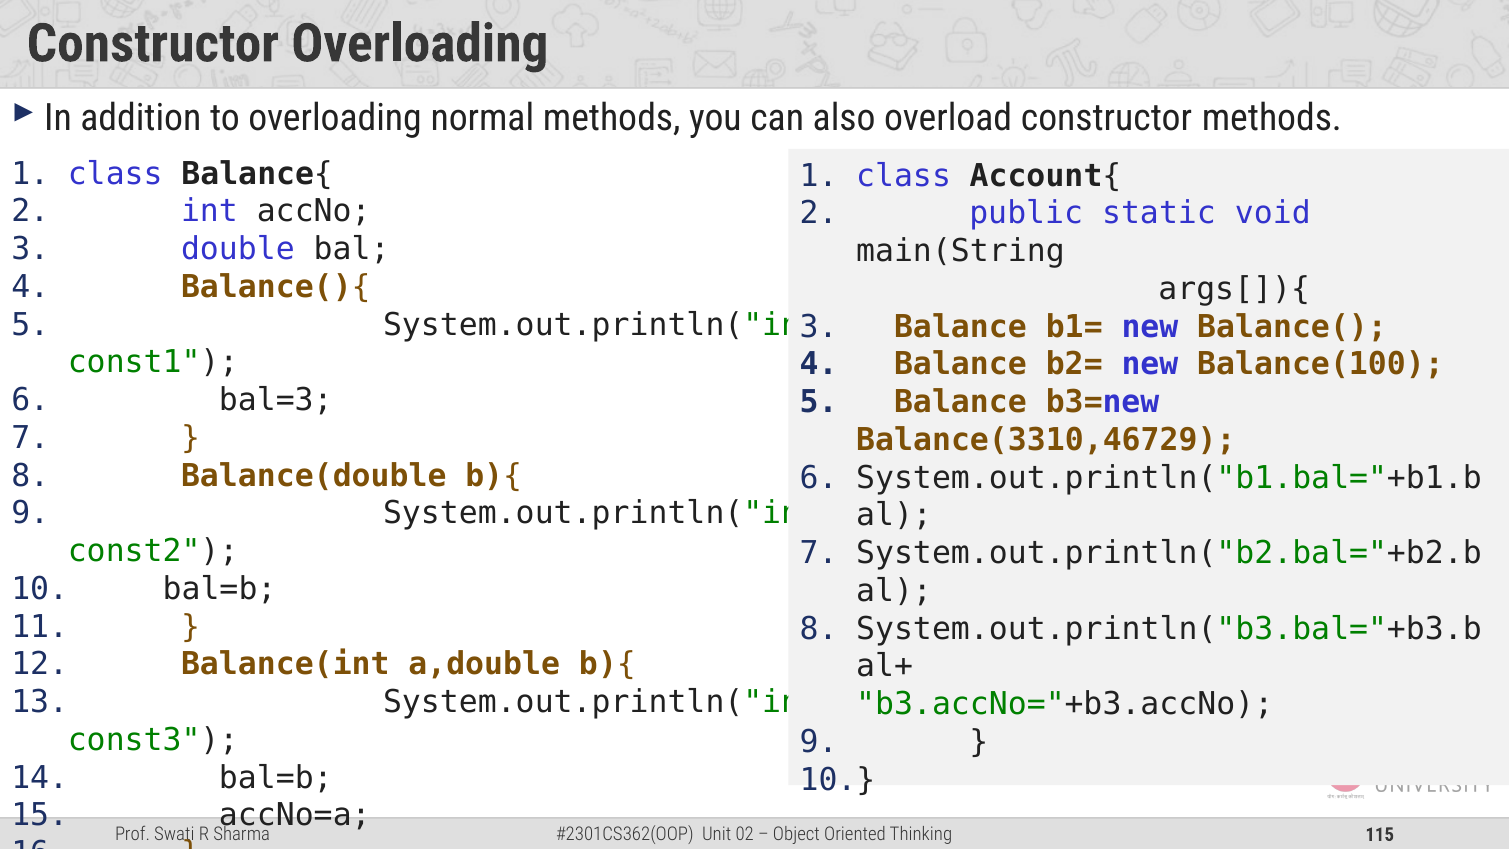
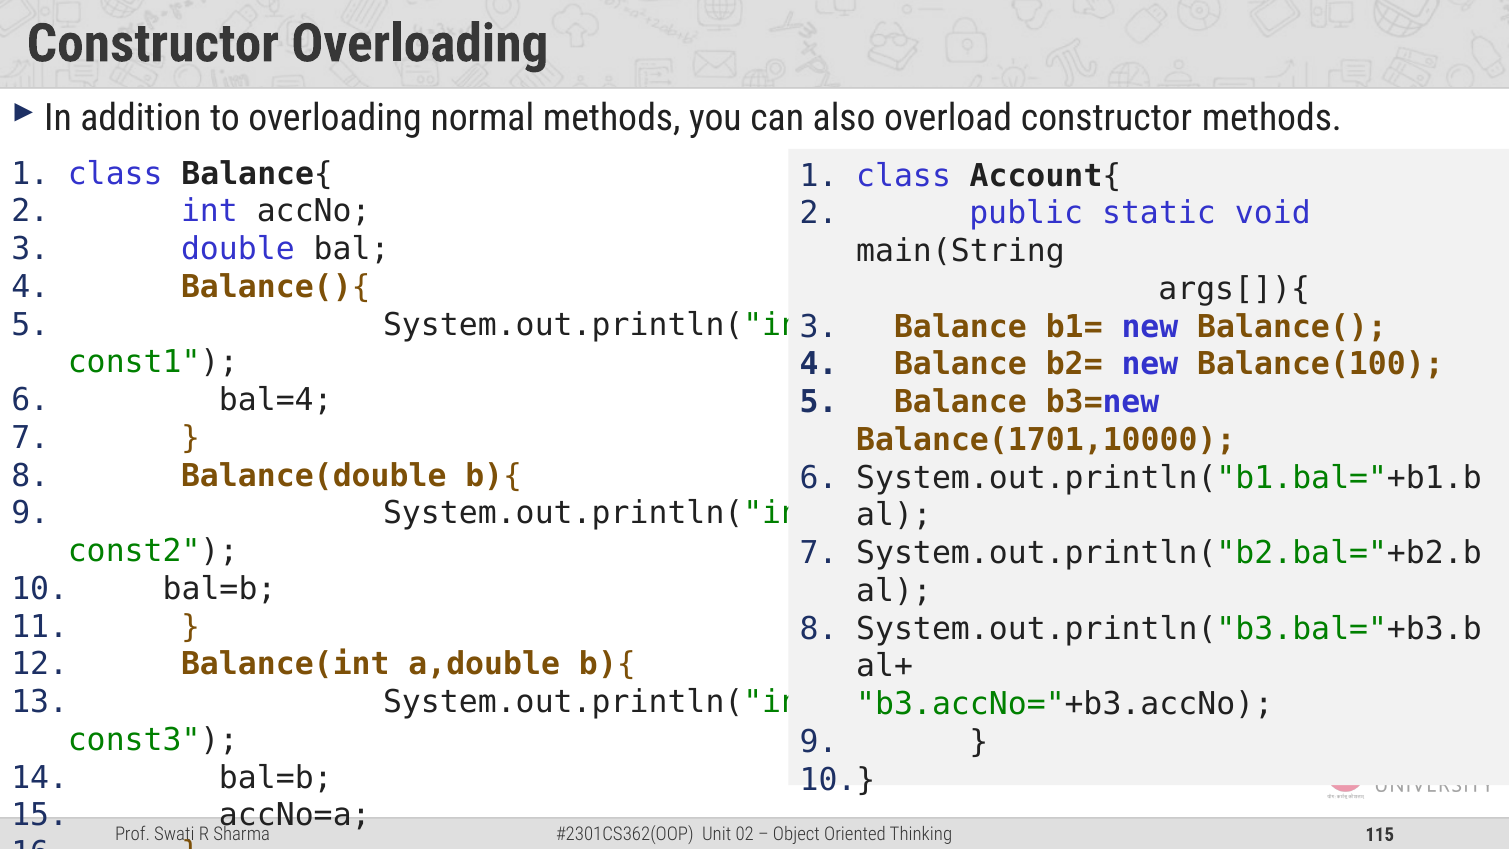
bal=3: bal=3 -> bal=4
Balance(3310,46729: Balance(3310,46729 -> Balance(1701,10000
